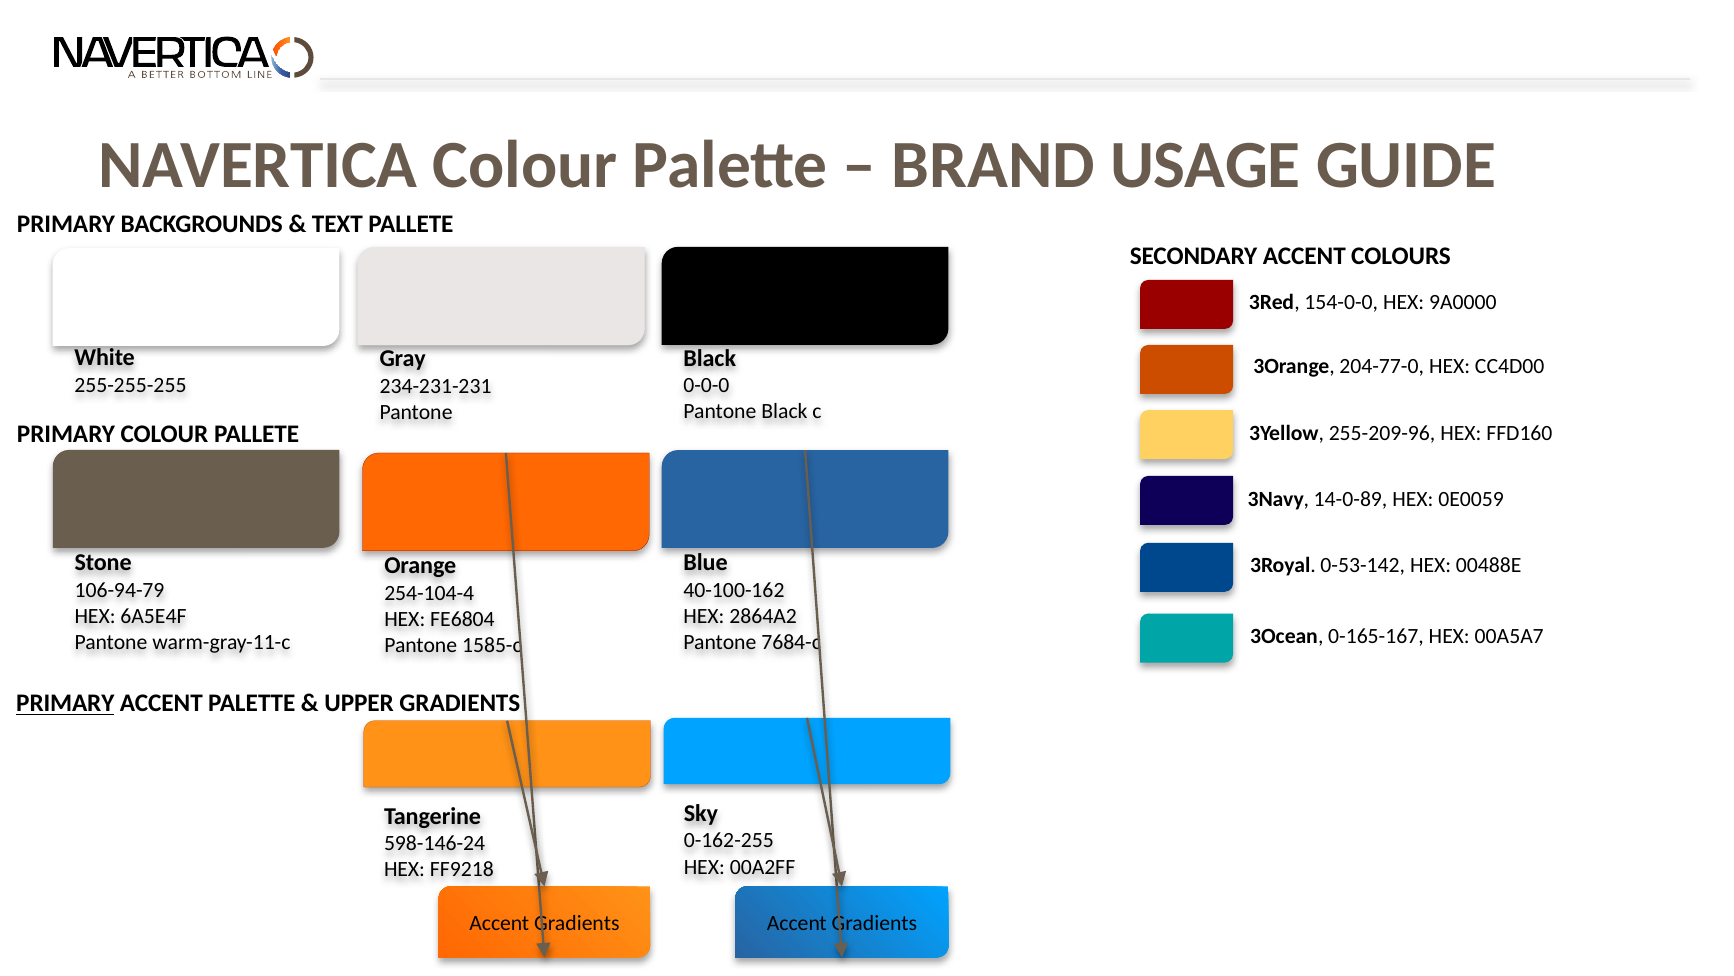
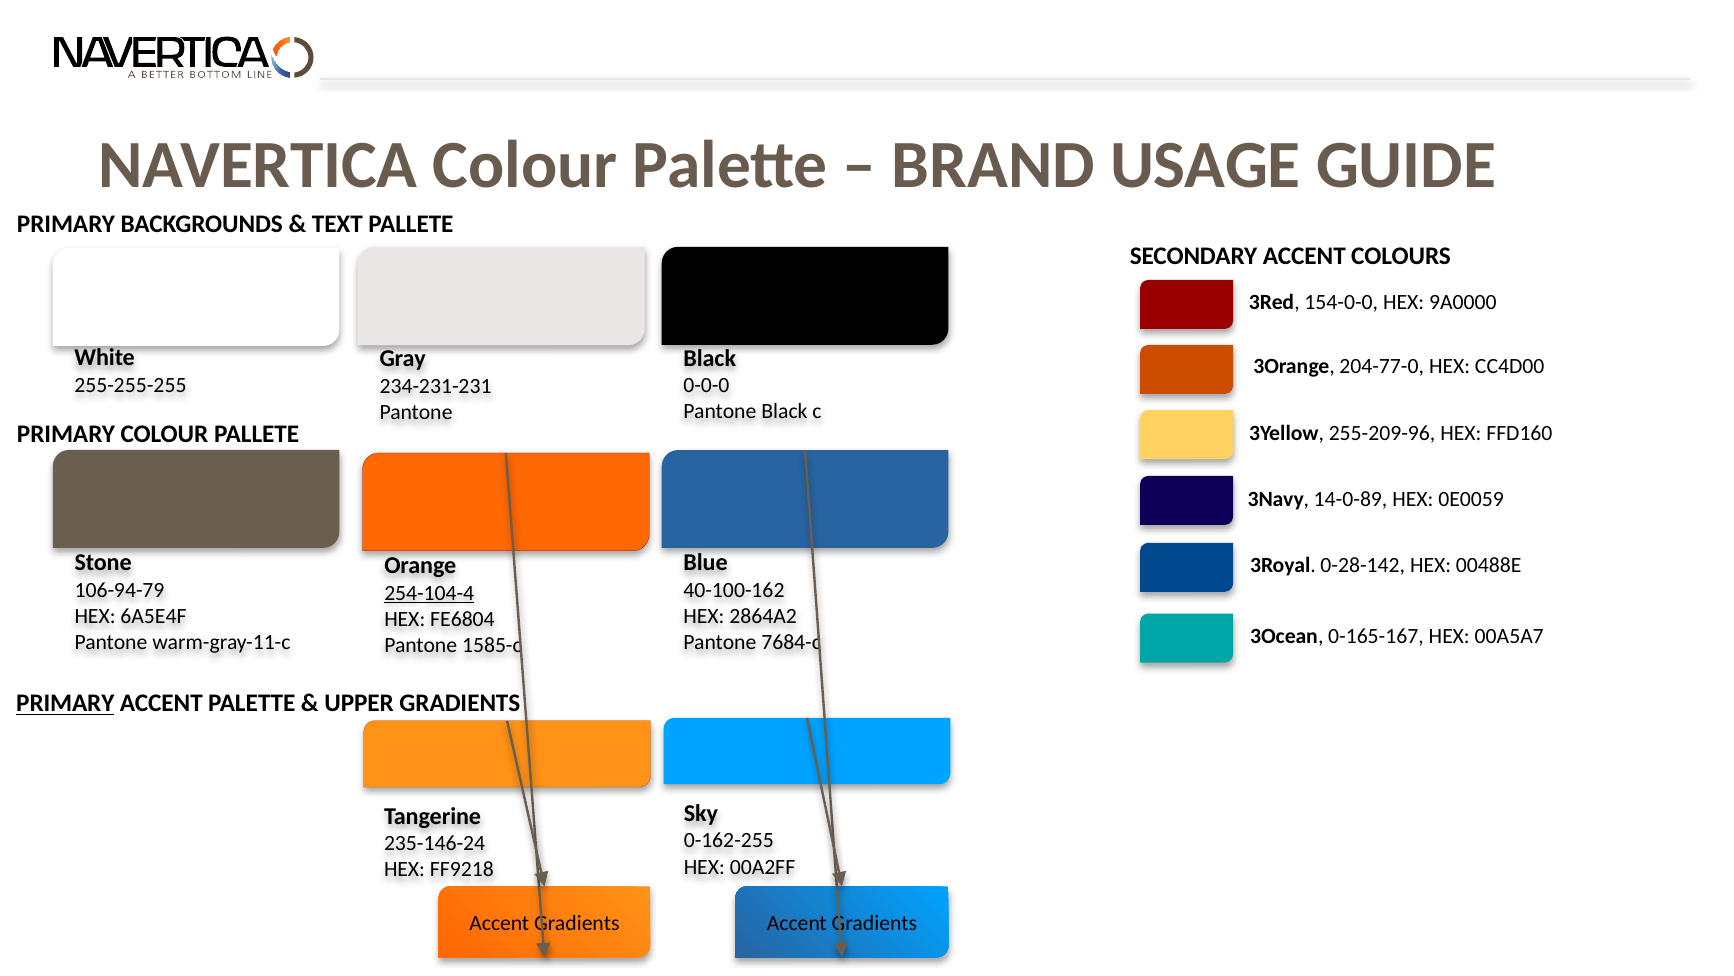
0-53-142: 0-53-142 -> 0-28-142
254-104-4 underline: none -> present
598-146-24: 598-146-24 -> 235-146-24
